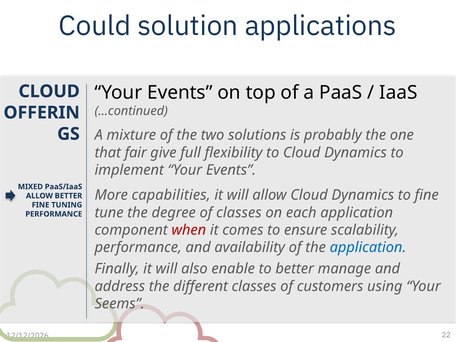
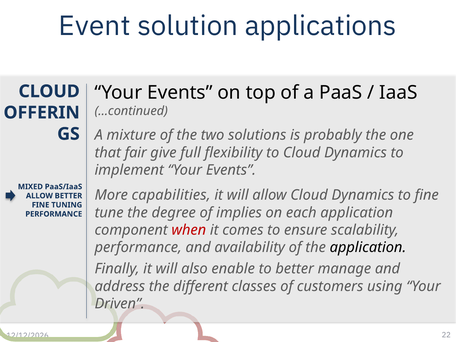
Could: Could -> Event
of classes: classes -> implies
application at (368, 247) colour: blue -> black
Seems: Seems -> Driven
